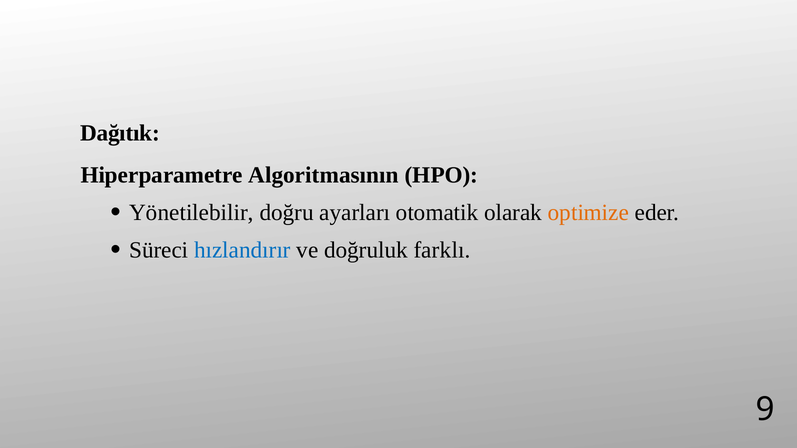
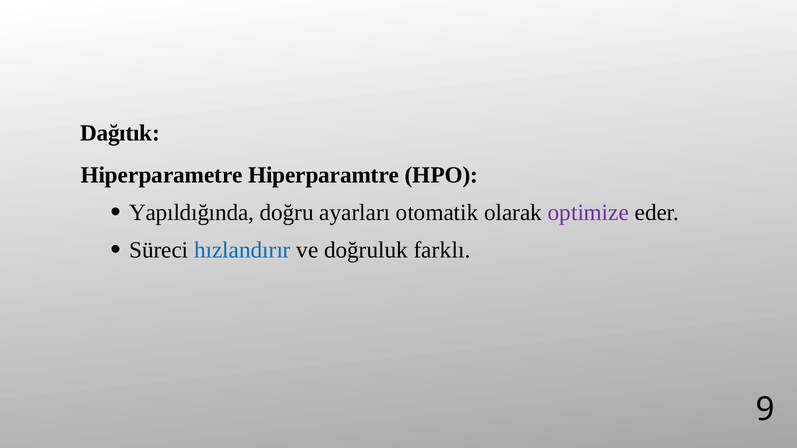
Algoritmasının: Algoritmasının -> Hiperparamtre
Yönetilebilir: Yönetilebilir -> Yapıldığında
optimize colour: orange -> purple
